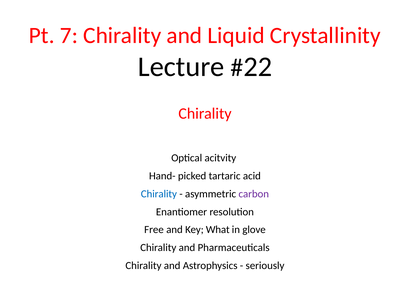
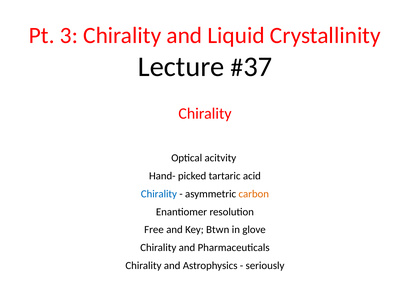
7: 7 -> 3
22: 22 -> 37
carbon colour: purple -> orange
What: What -> Btwn
